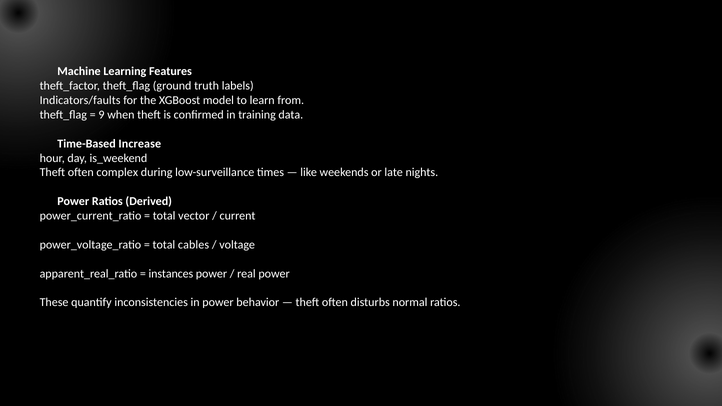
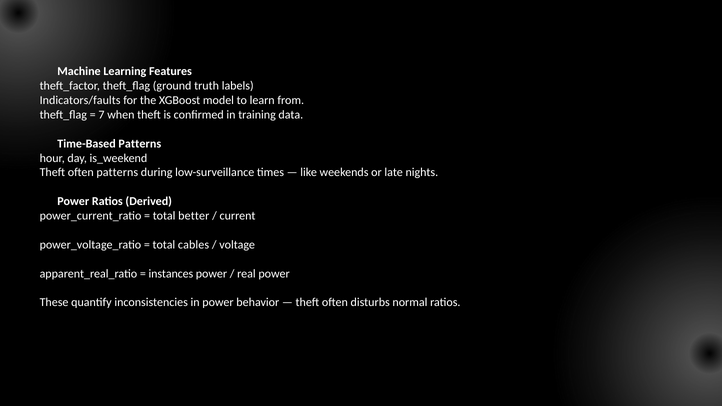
9: 9 -> 7
Increase at (140, 144): Increase -> Patterns
often complex: complex -> patterns
vector: vector -> better
